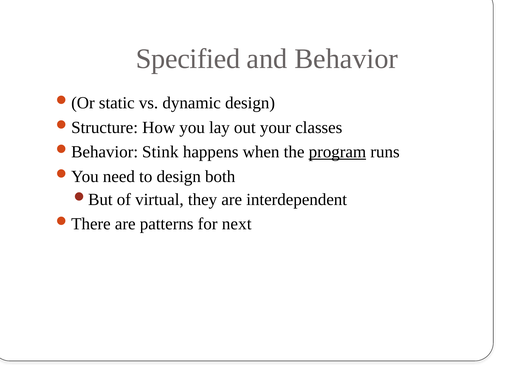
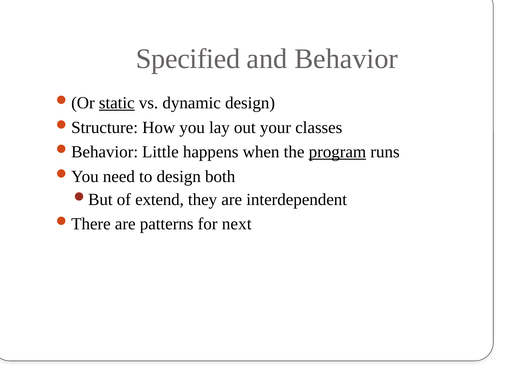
static underline: none -> present
Stink: Stink -> Little
virtual: virtual -> extend
